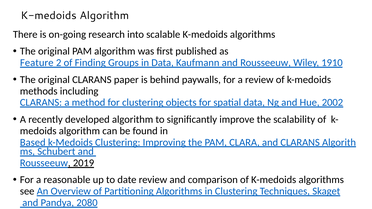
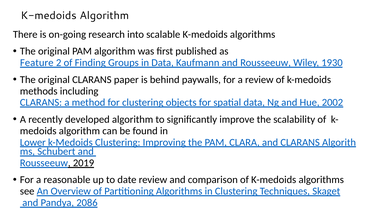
1910: 1910 -> 1930
Based: Based -> Lower
2080: 2080 -> 2086
